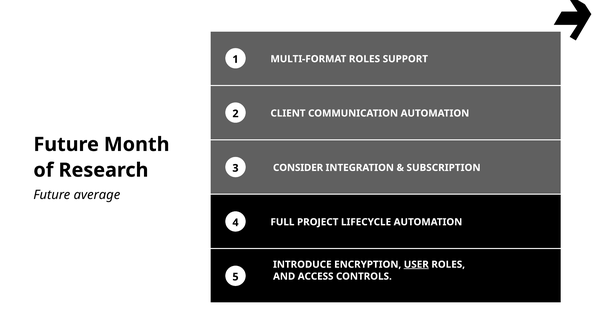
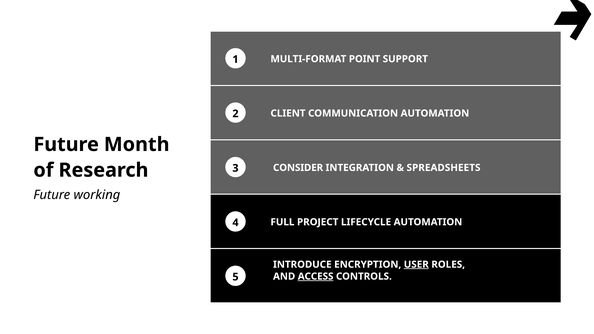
MULTI-FORMAT ROLES: ROLES -> POINT
SUBSCRIPTION: SUBSCRIPTION -> SPREADSHEETS
average: average -> working
ACCESS underline: none -> present
